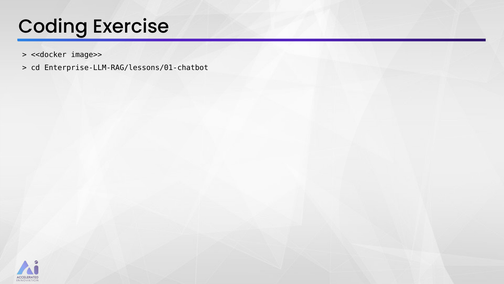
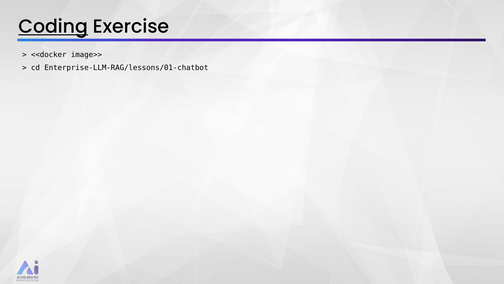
Coding underline: none -> present
